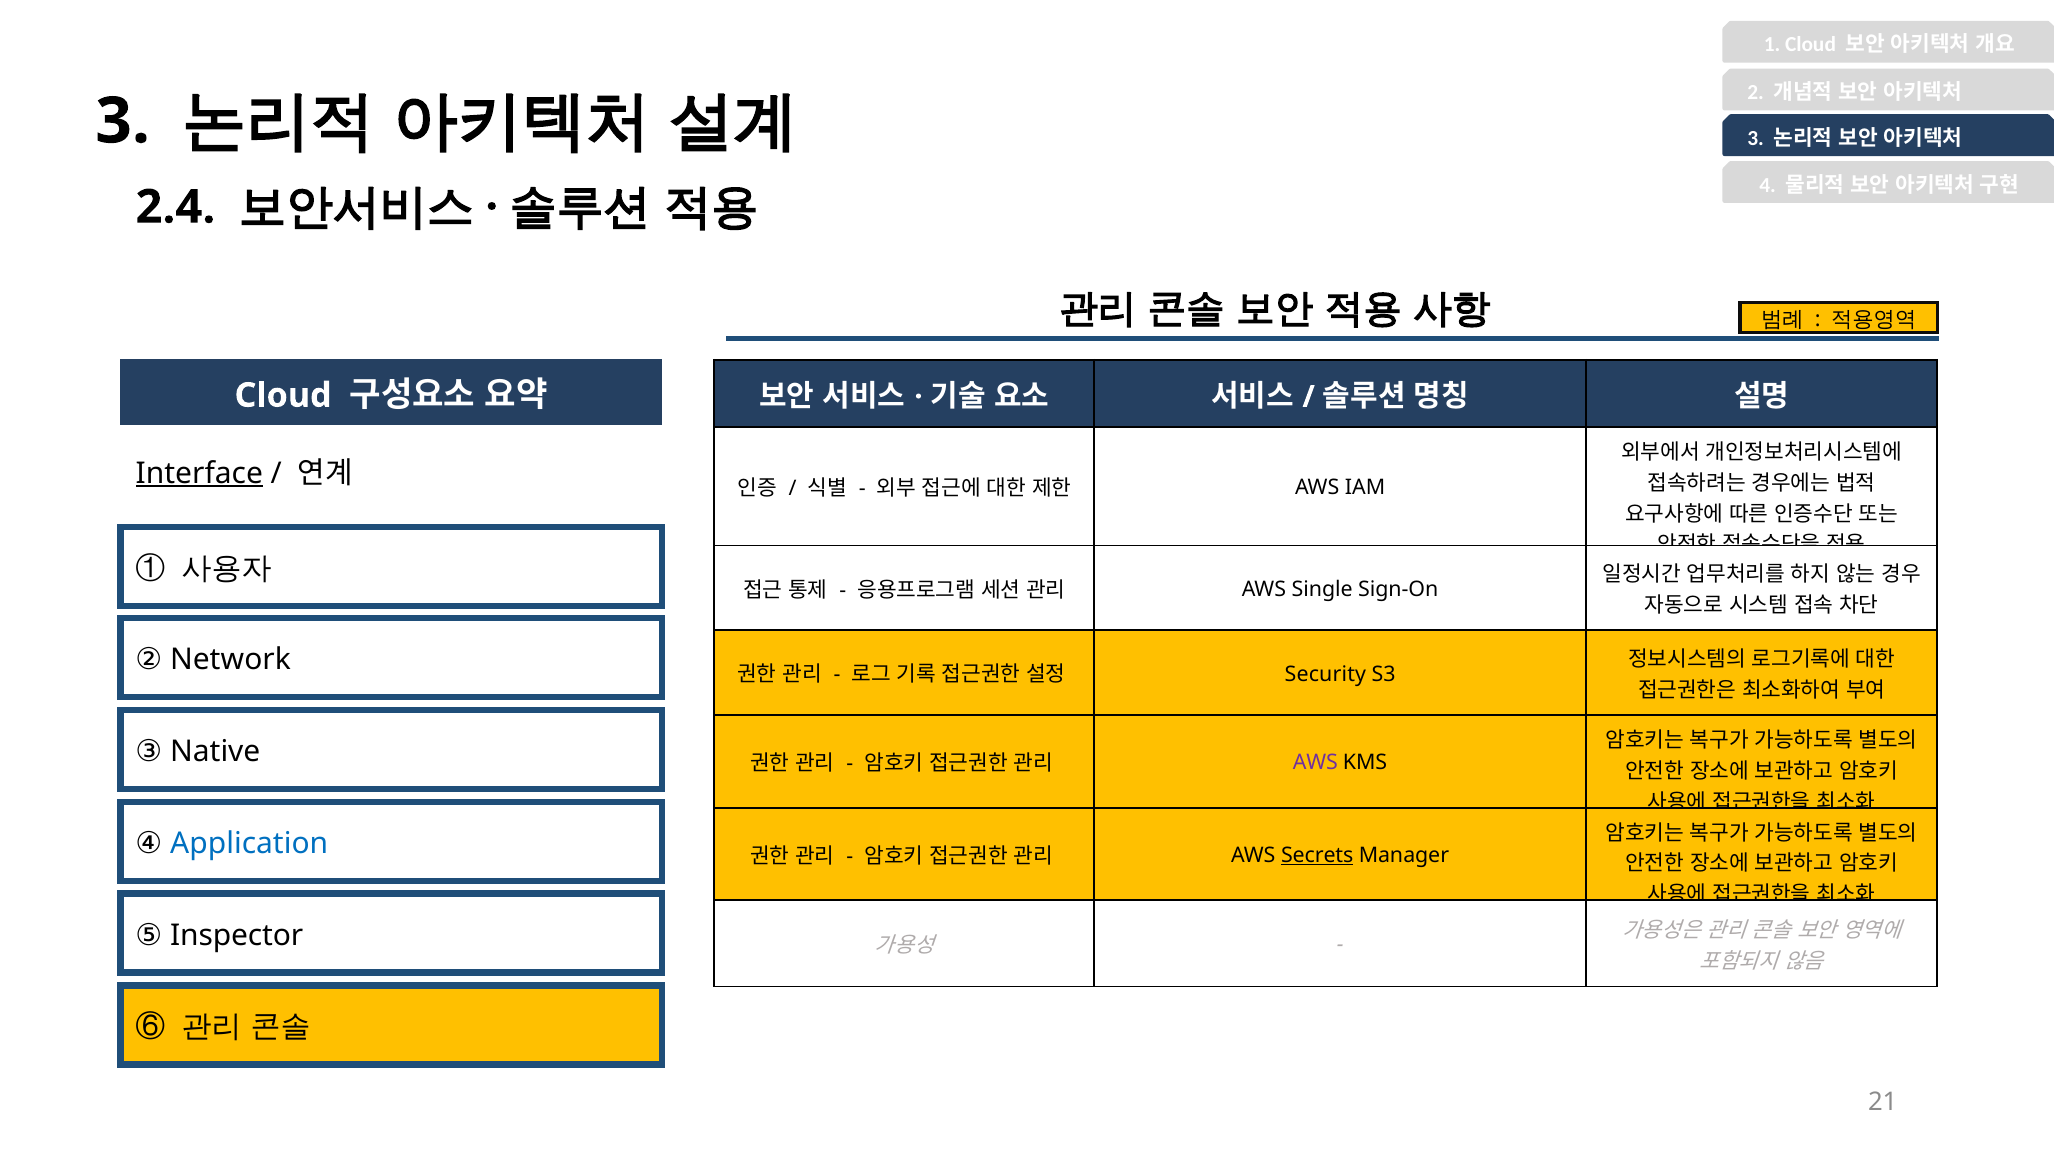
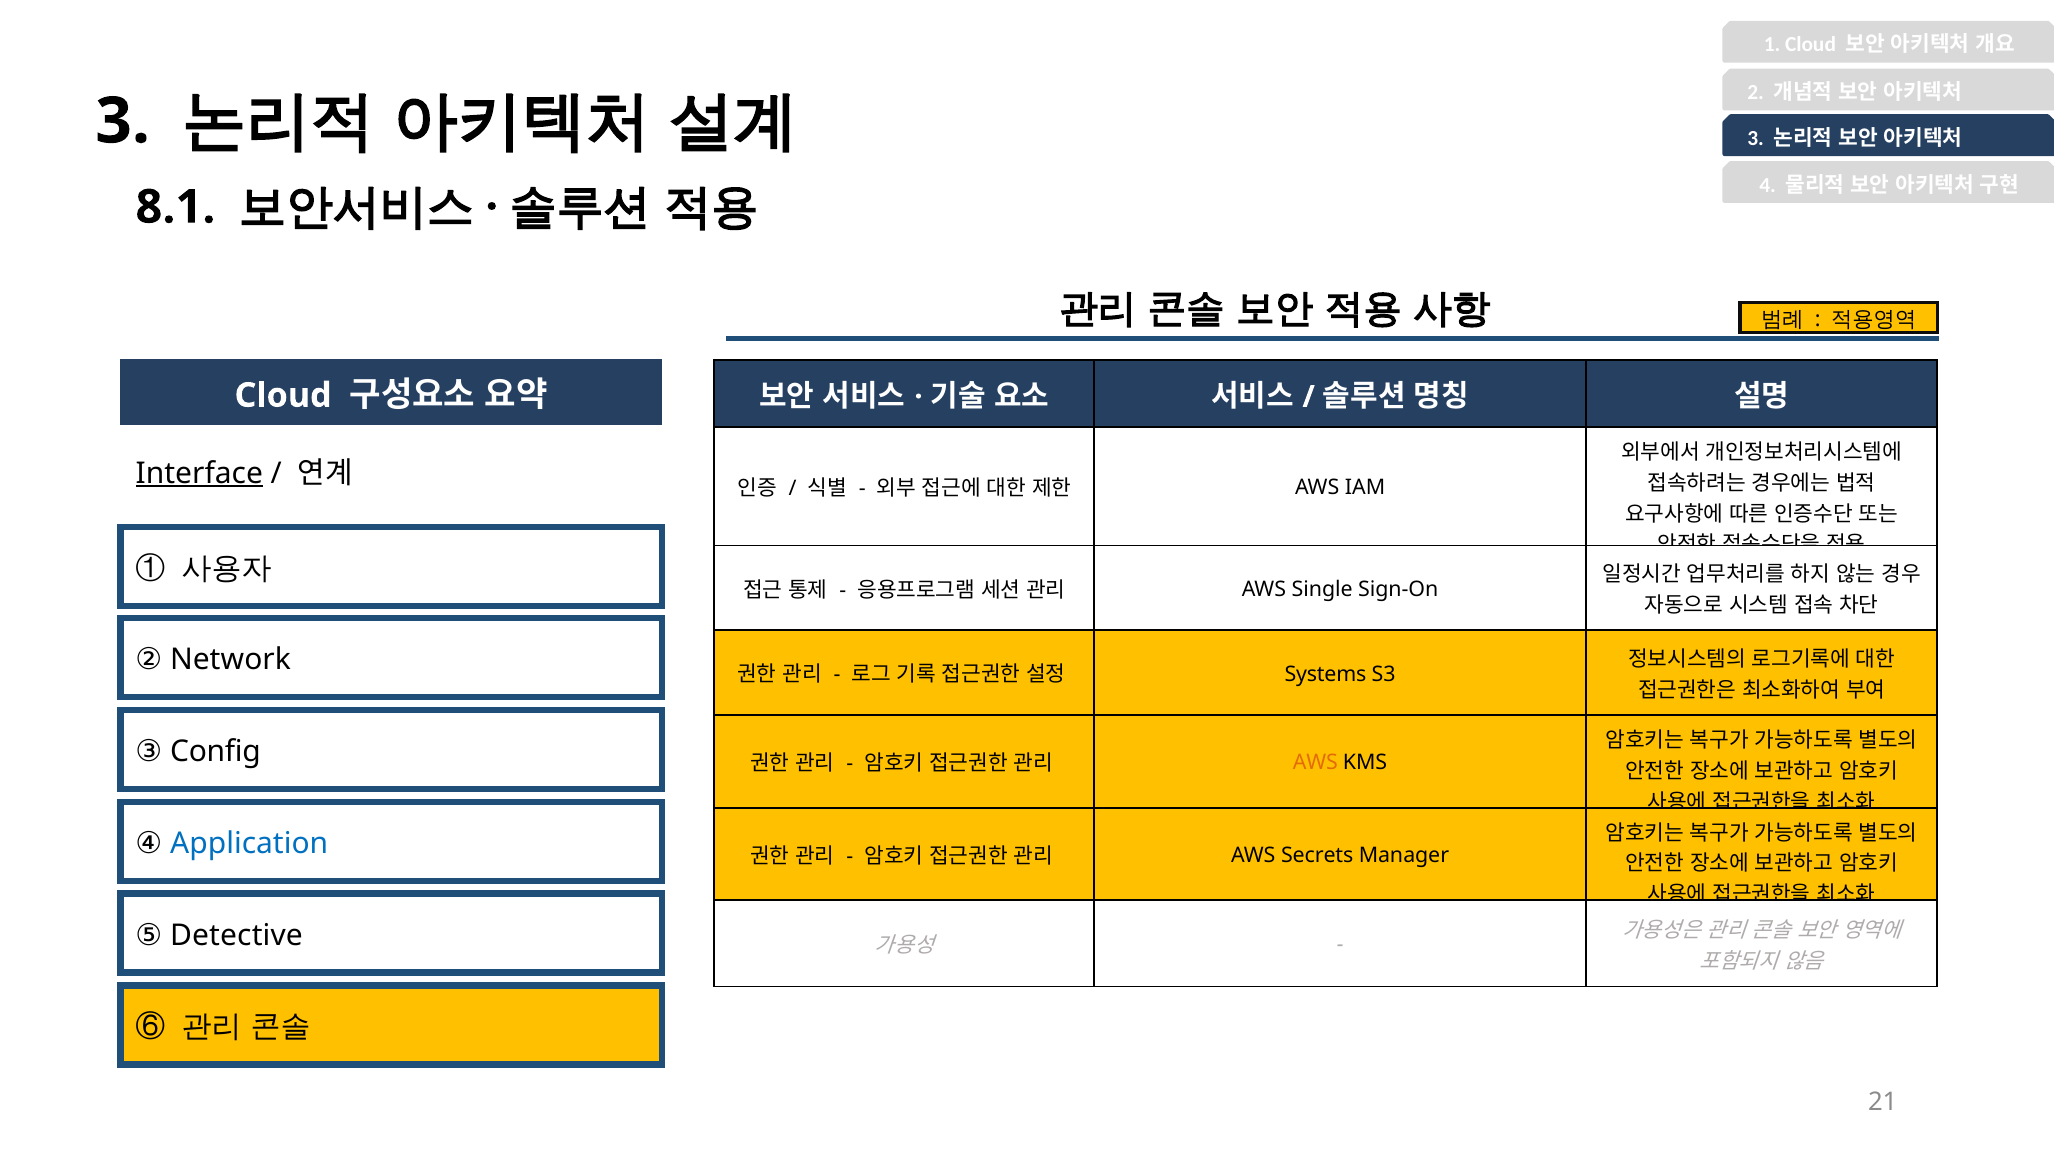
2.4: 2.4 -> 8.1
Security: Security -> Systems
Native: Native -> Config
AWS at (1315, 762) colour: purple -> orange
Secrets underline: present -> none
Inspector: Inspector -> Detective
